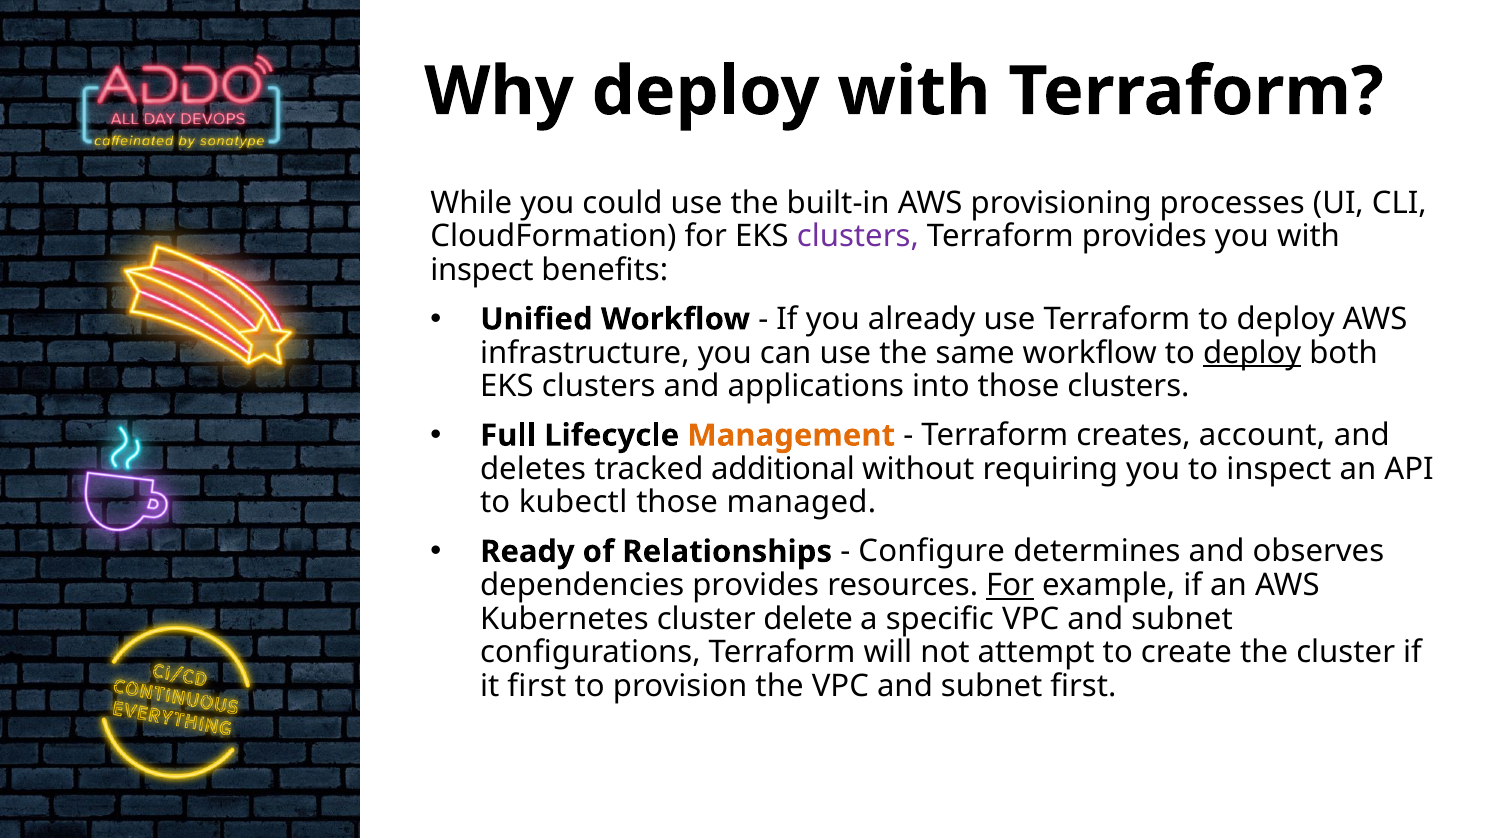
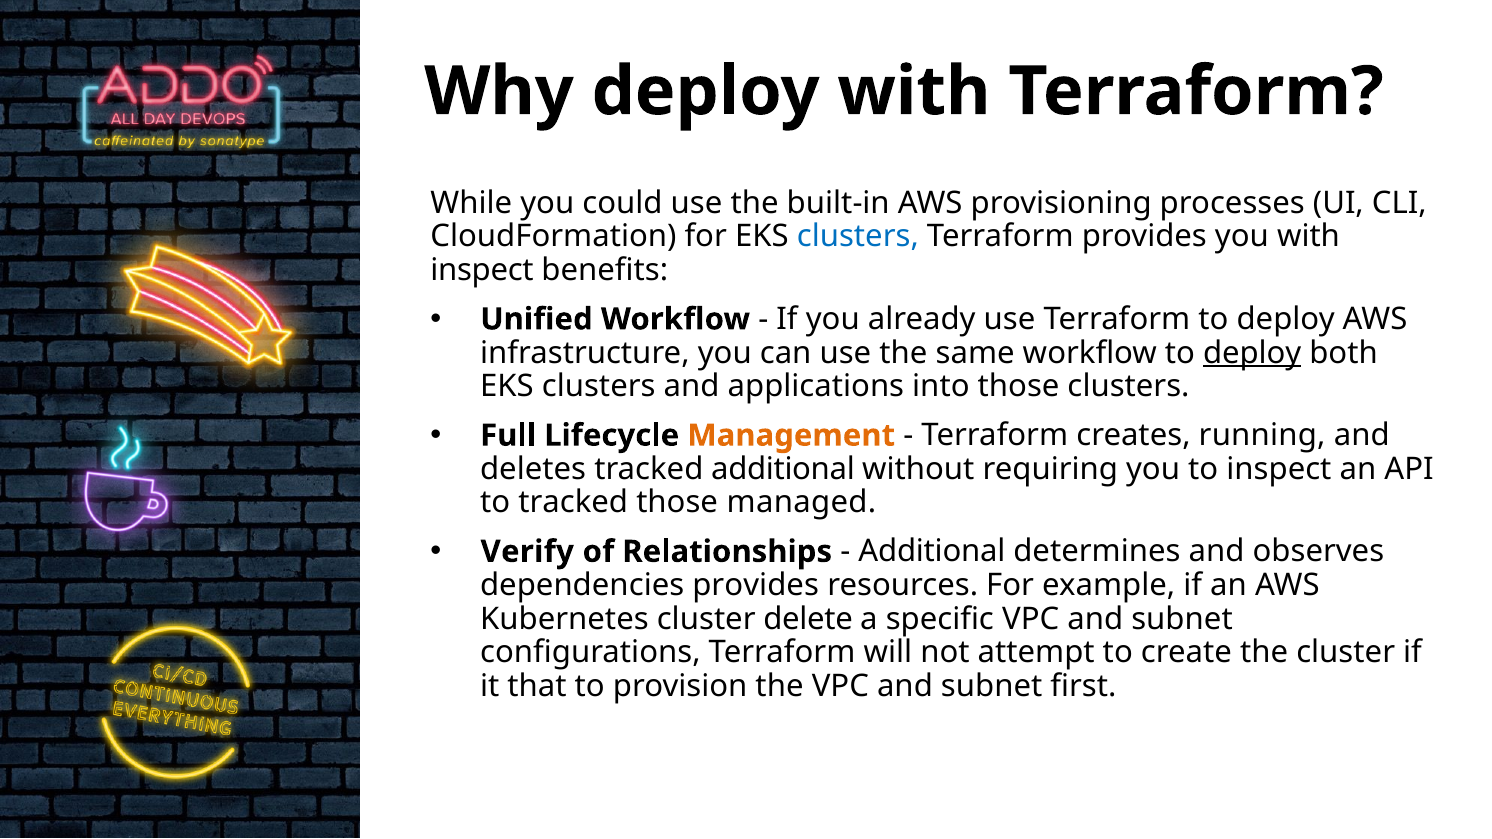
clusters at (858, 237) colour: purple -> blue
account: account -> running
to kubectl: kubectl -> tracked
Ready: Ready -> Verify
Configure at (932, 552): Configure -> Additional
For at (1010, 585) underline: present -> none
it first: first -> that
